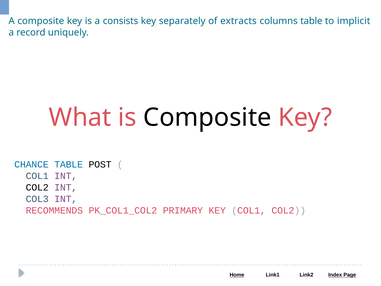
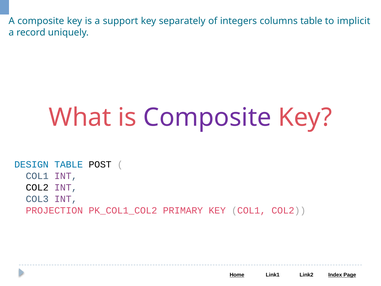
consists: consists -> support
extracts: extracts -> integers
Composite at (207, 117) colour: black -> purple
CHANCE: CHANCE -> DESIGN
RECOMMENDS: RECOMMENDS -> PROJECTION
